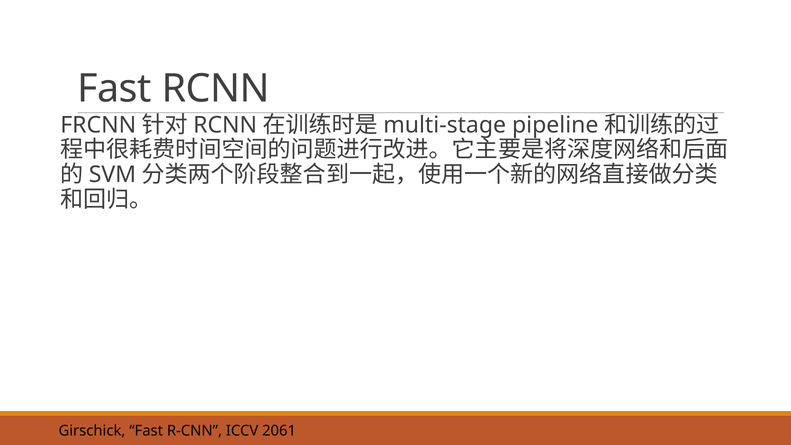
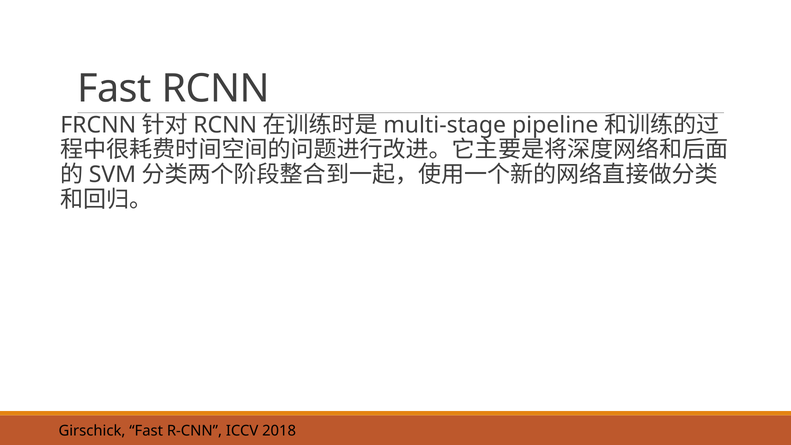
2061: 2061 -> 2018
